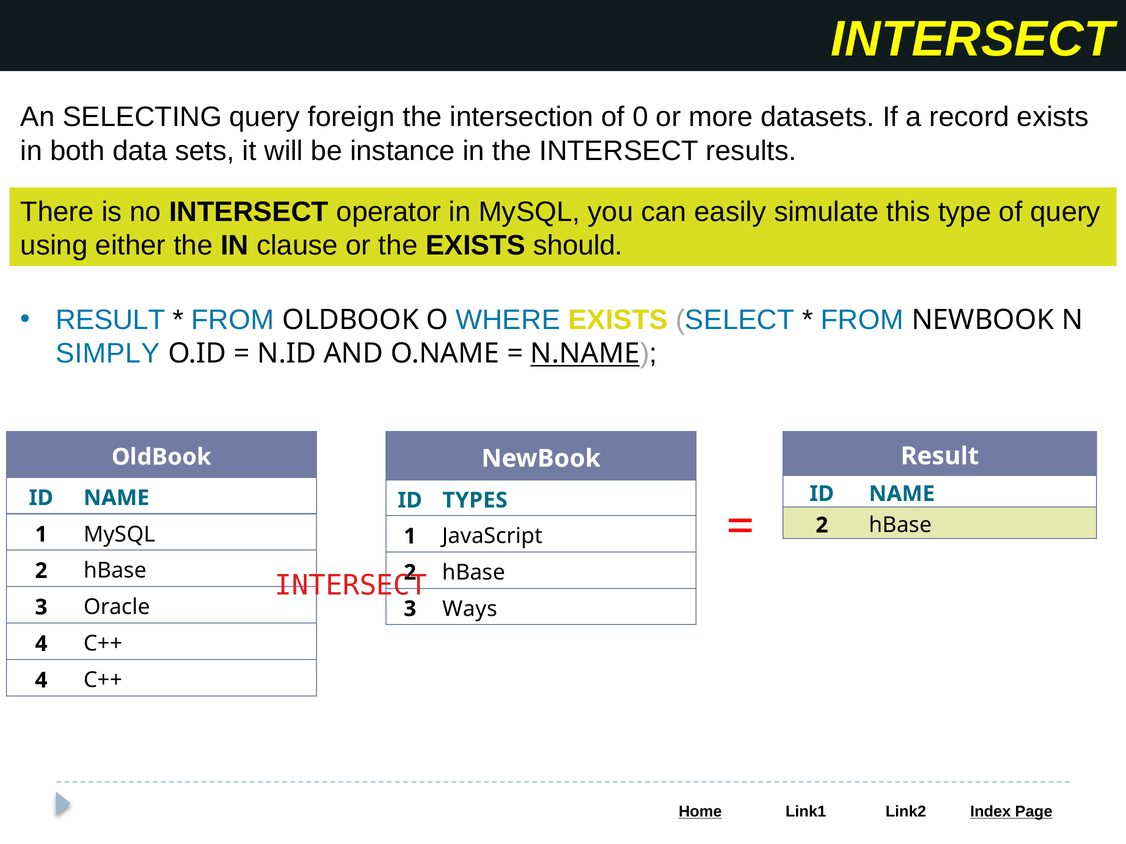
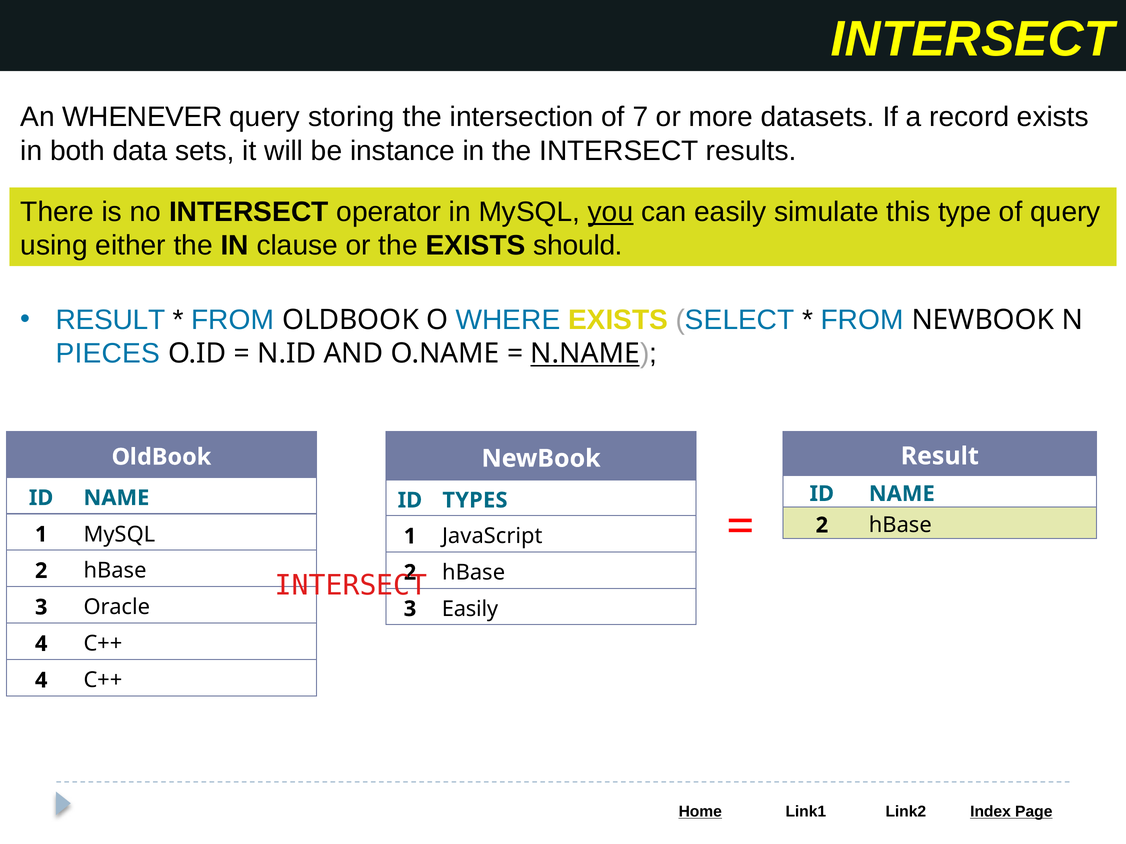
SELECTING: SELECTING -> WHENEVER
foreign: foreign -> storing
0: 0 -> 7
you underline: none -> present
SIMPLY: SIMPLY -> PIECES
3 Ways: Ways -> Easily
